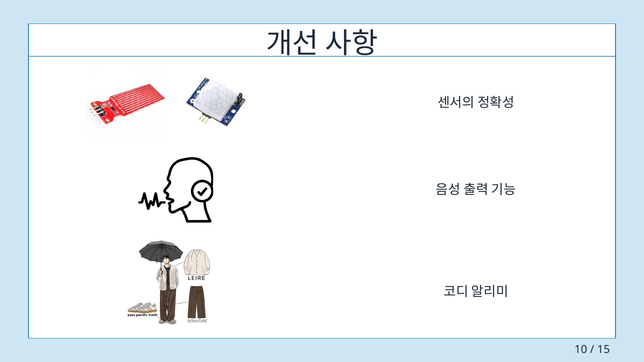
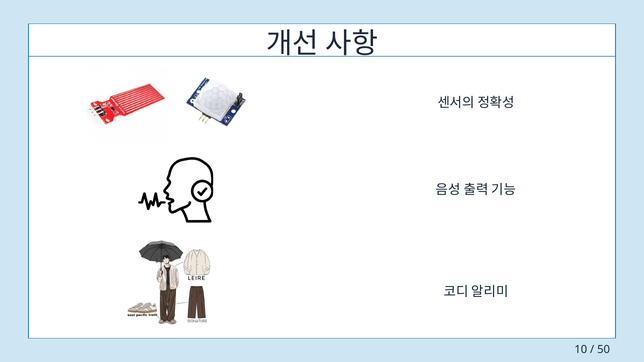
15: 15 -> 50
